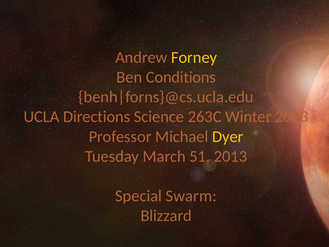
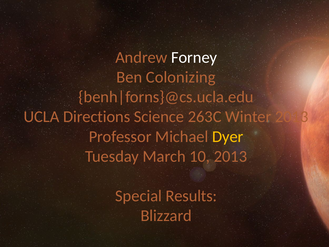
Forney colour: yellow -> white
Conditions: Conditions -> Colonizing
51: 51 -> 10
Swarm: Swarm -> Results
